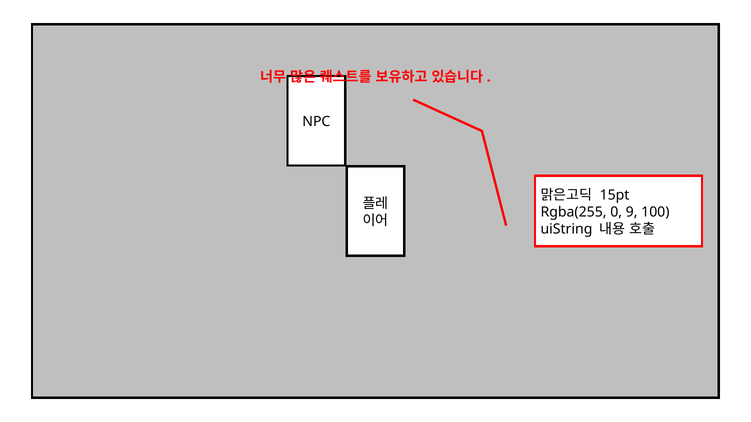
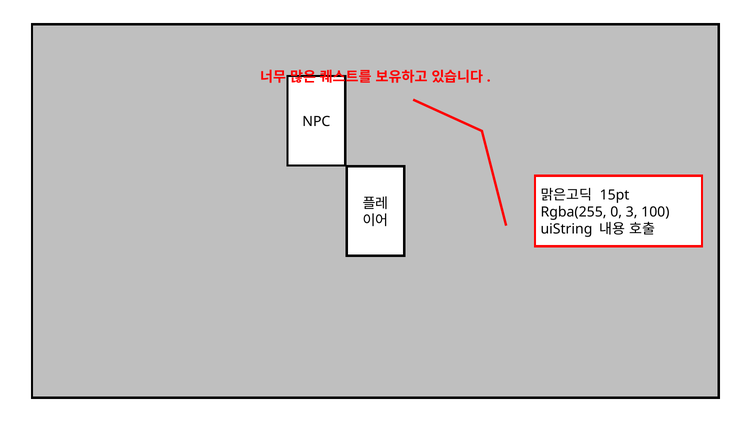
9: 9 -> 3
